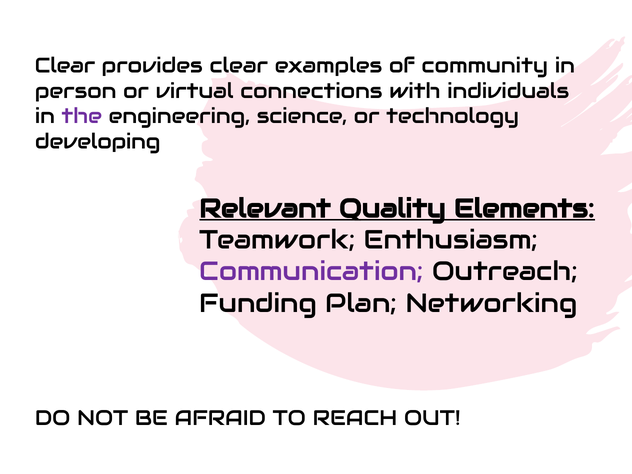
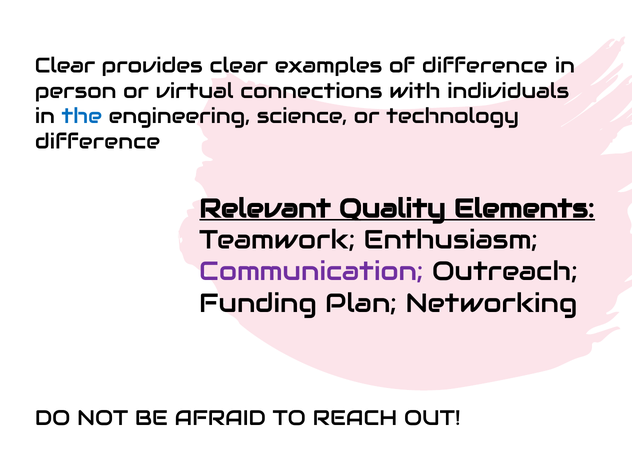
of community: community -> difference
the colour: purple -> blue
developing at (98, 142): developing -> difference
